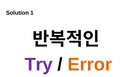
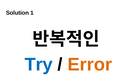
Try colour: purple -> blue
